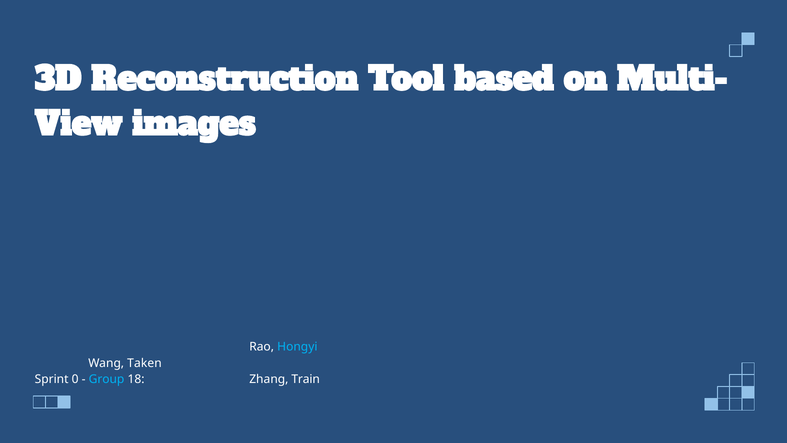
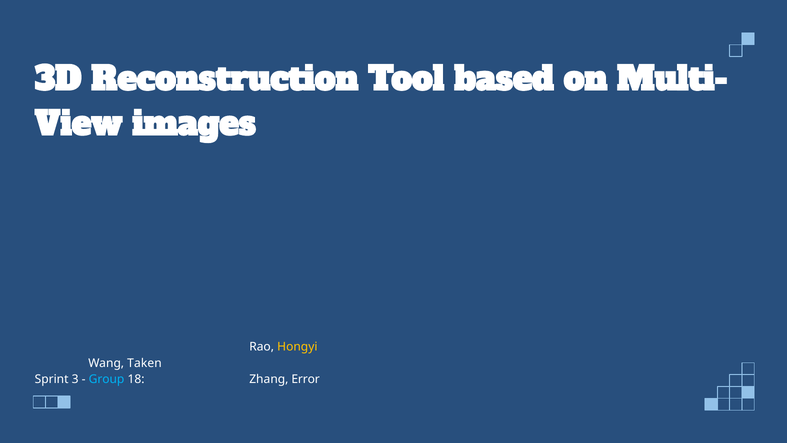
Hongyi colour: light blue -> yellow
0: 0 -> 3
Train: Train -> Error
